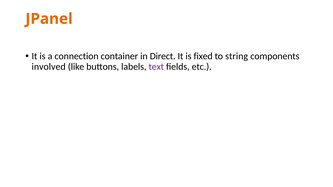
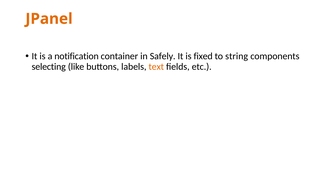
connection: connection -> notification
Direct: Direct -> Safely
involved: involved -> selecting
text colour: purple -> orange
